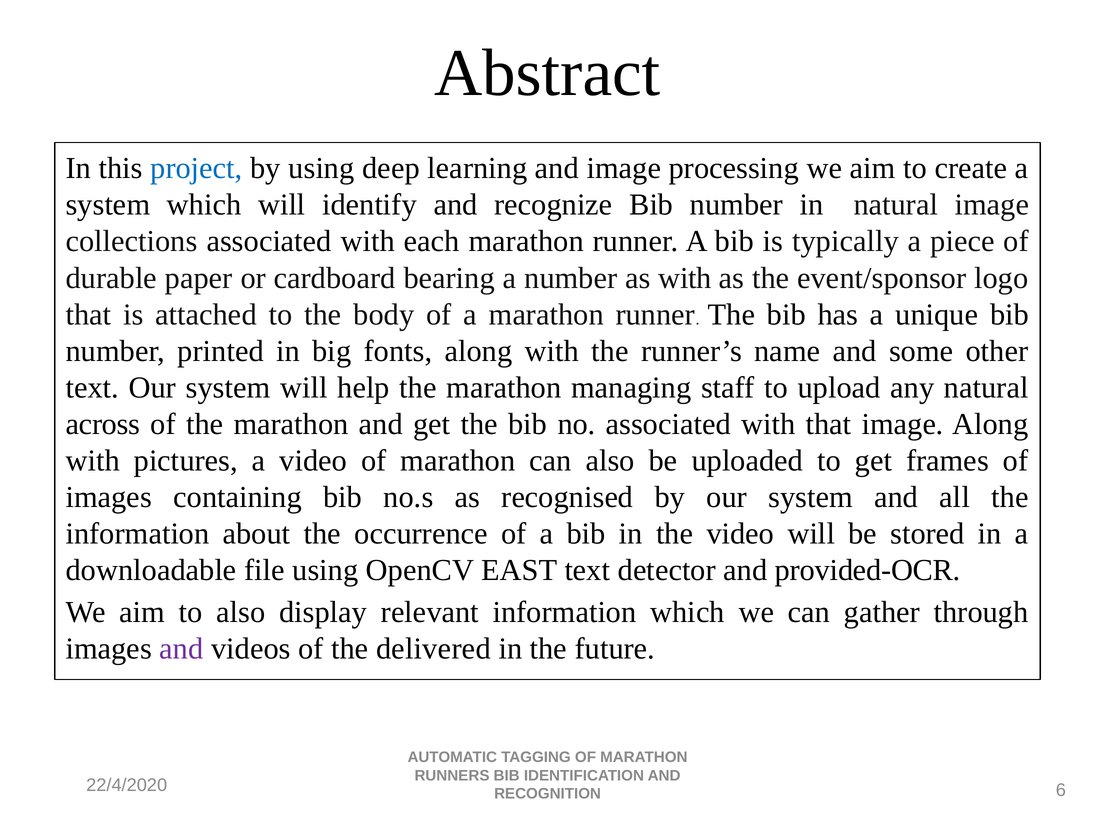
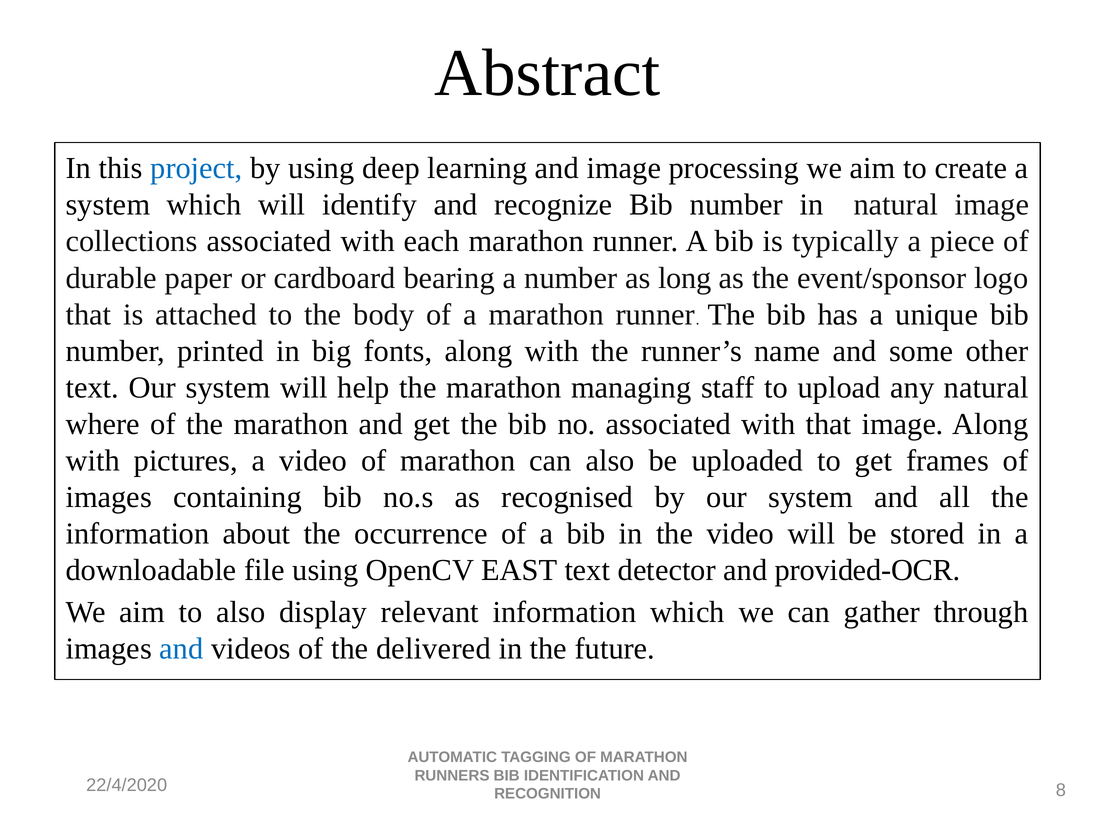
as with: with -> long
across: across -> where
and at (181, 648) colour: purple -> blue
6: 6 -> 8
